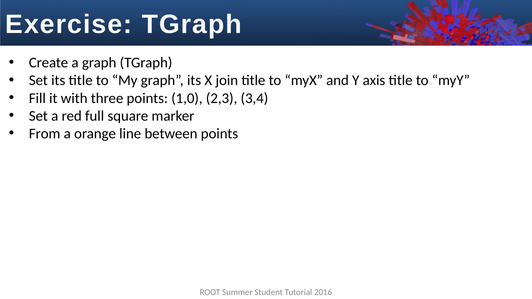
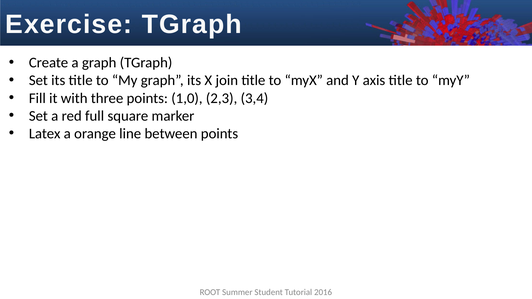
From: From -> Latex
